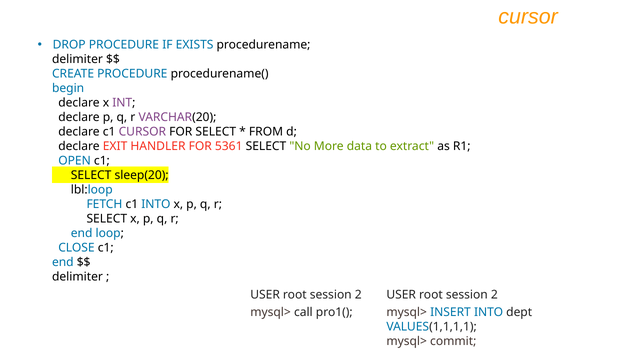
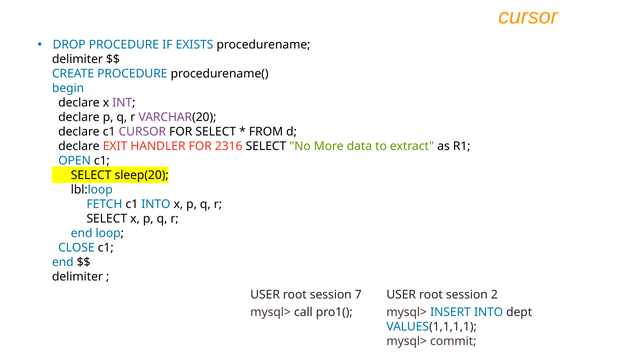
5361: 5361 -> 2316
2 at (358, 294): 2 -> 7
